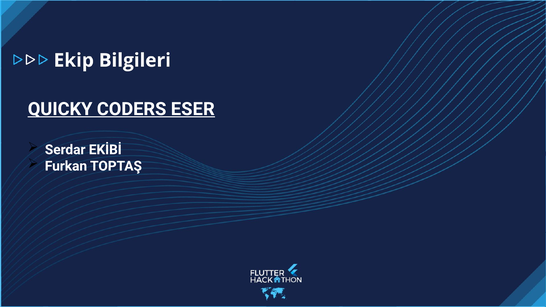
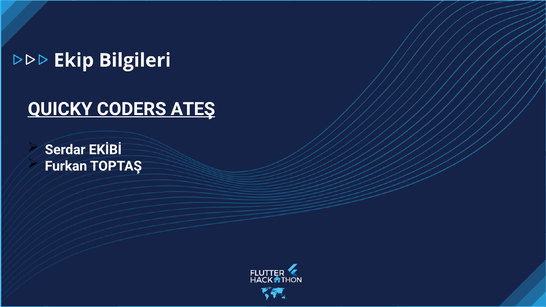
ESER: ESER -> ATEŞ
